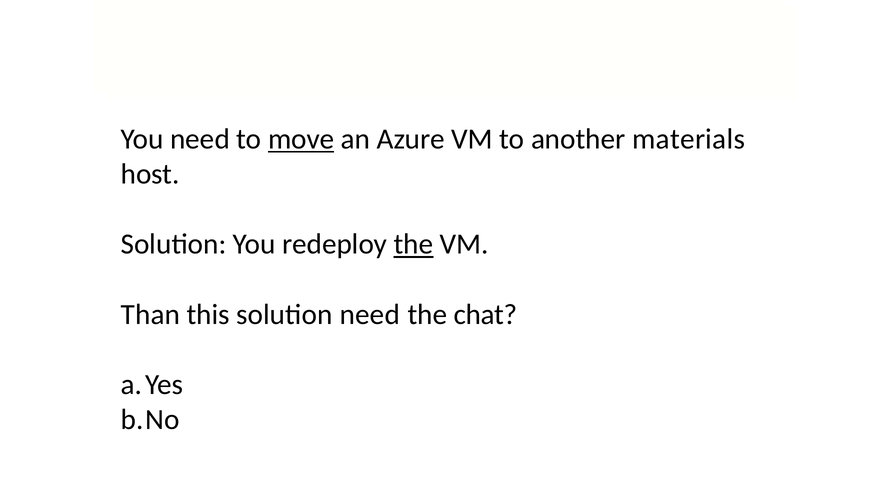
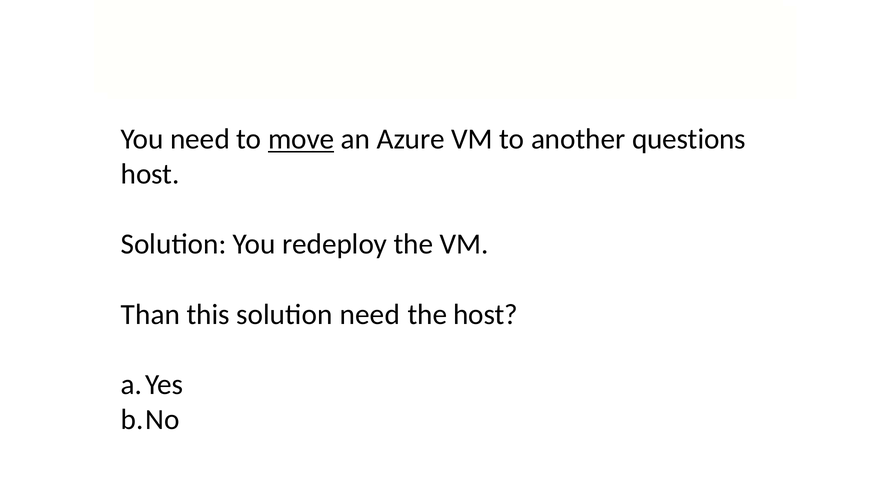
materials: materials -> questions
the at (413, 244) underline: present -> none
the chat: chat -> host
